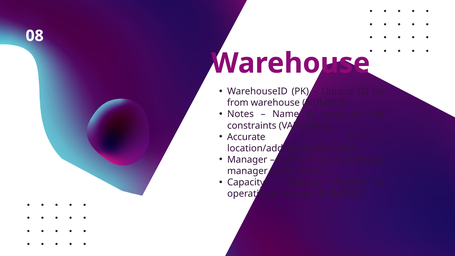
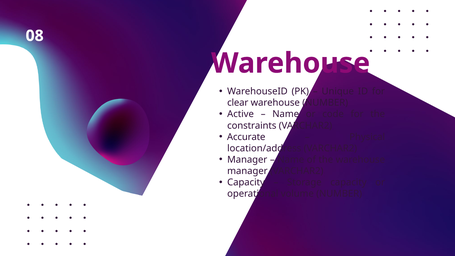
from: from -> clear
Notes: Notes -> Active
